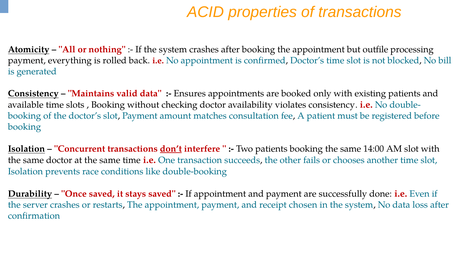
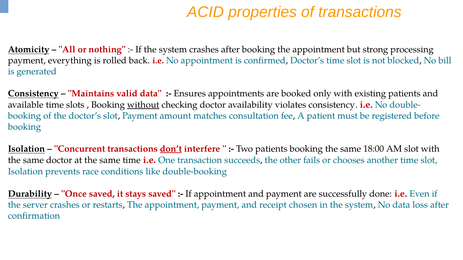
outfile: outfile -> strong
without underline: none -> present
14:00: 14:00 -> 18:00
